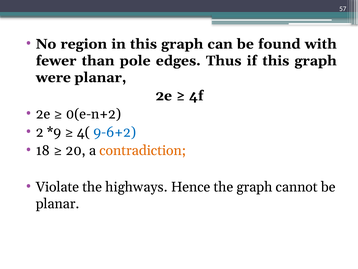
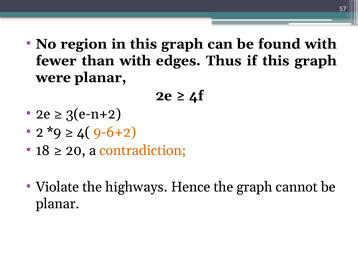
than pole: pole -> with
0(e-n+2: 0(e-n+2 -> 3(e-n+2
9-6+2 colour: blue -> orange
